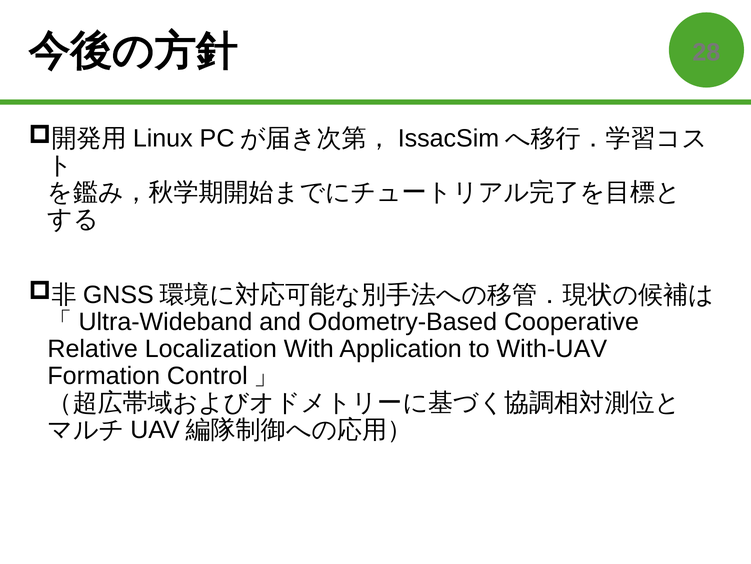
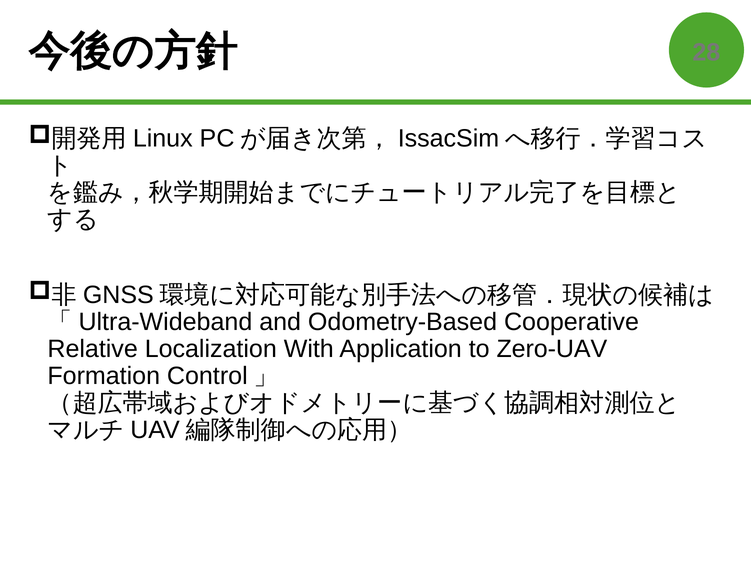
With-UAV: With-UAV -> Zero-UAV
